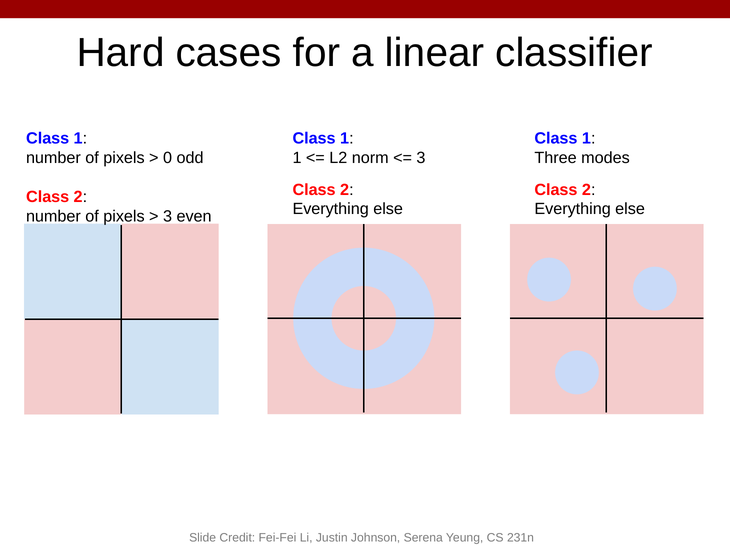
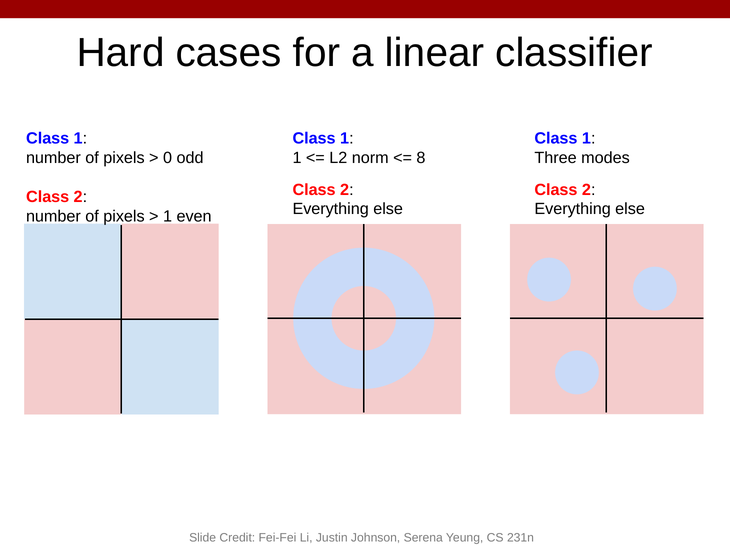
3 at (421, 158): 3 -> 8
3 at (168, 216): 3 -> 1
